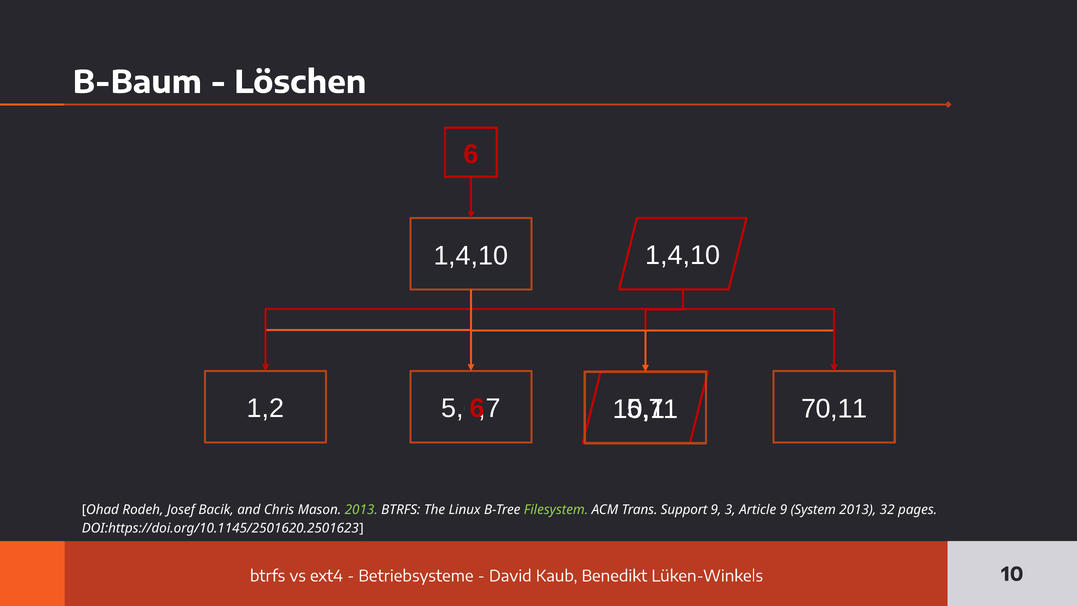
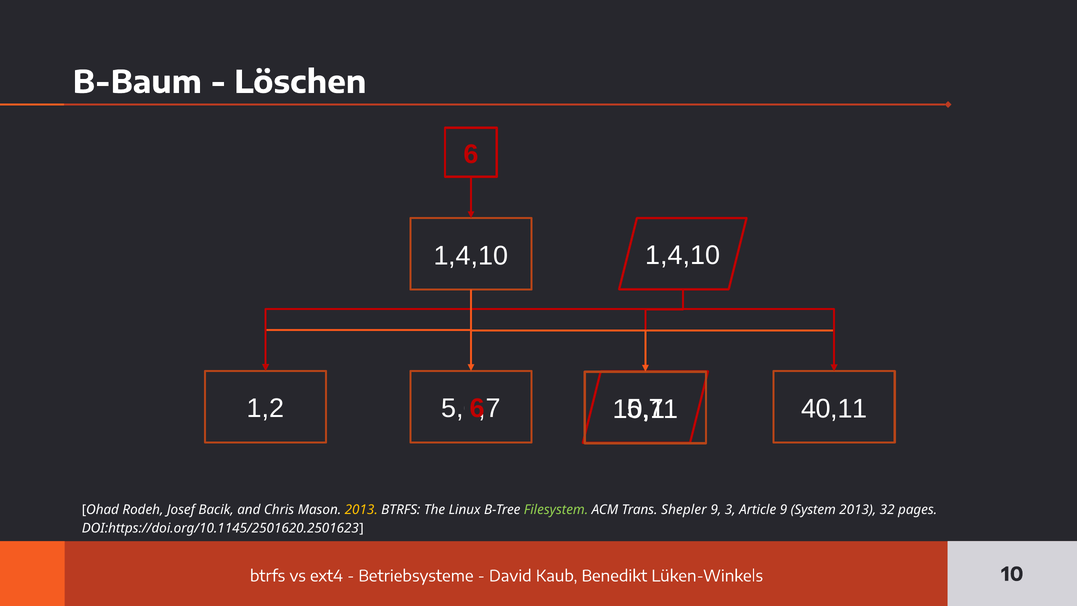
70,11: 70,11 -> 40,11
2013 at (361, 510) colour: light green -> yellow
Support: Support -> Shepler
